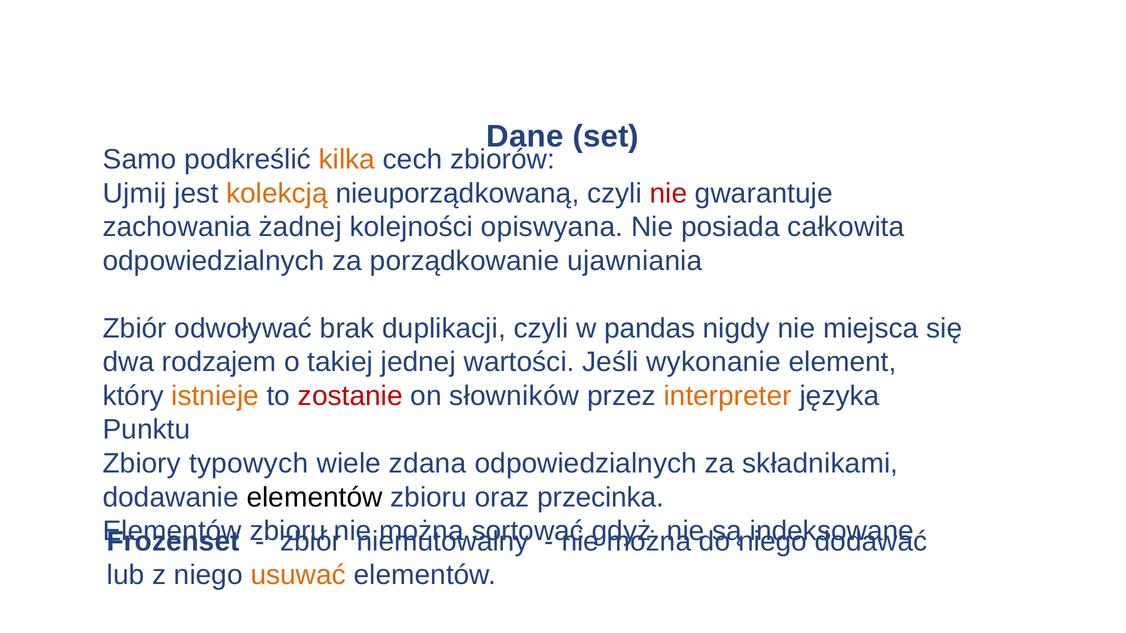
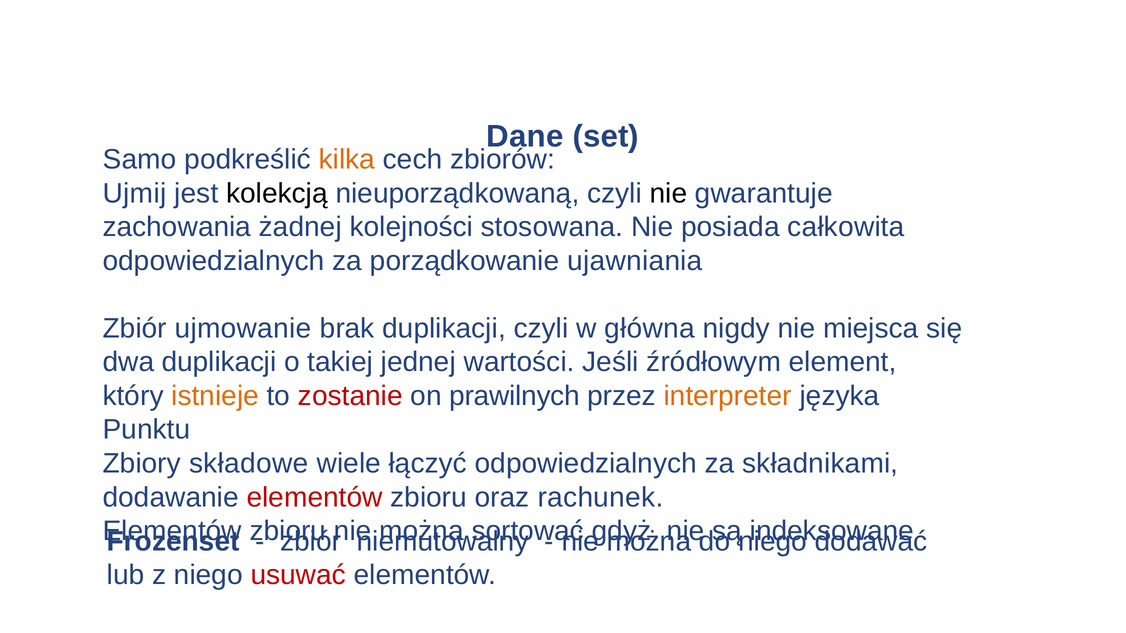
kolekcją colour: orange -> black
nie at (668, 194) colour: red -> black
opiswyana: opiswyana -> stosowana
odwoływać: odwoływać -> ujmowanie
pandas: pandas -> główna
dwa rodzajem: rodzajem -> duplikacji
wykonanie: wykonanie -> źródłowym
słowników: słowników -> prawilnych
typowych: typowych -> składowe
zdana: zdana -> łączyć
elementów at (315, 498) colour: black -> red
przecinka: przecinka -> rachunek
usuwać colour: orange -> red
